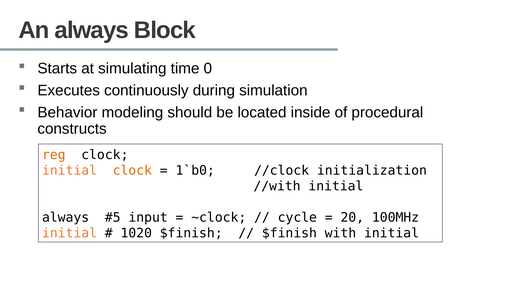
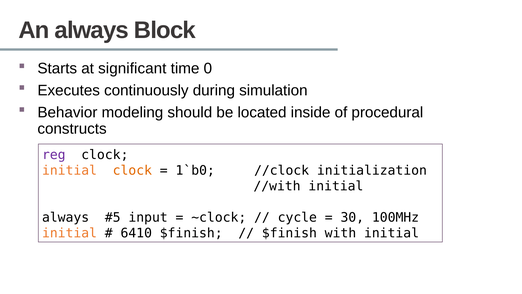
simulating: simulating -> significant
reg colour: orange -> purple
20: 20 -> 30
1020: 1020 -> 6410
